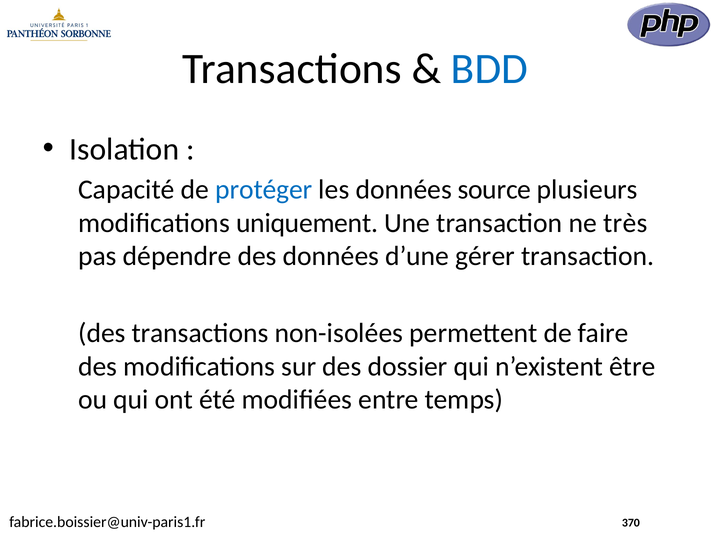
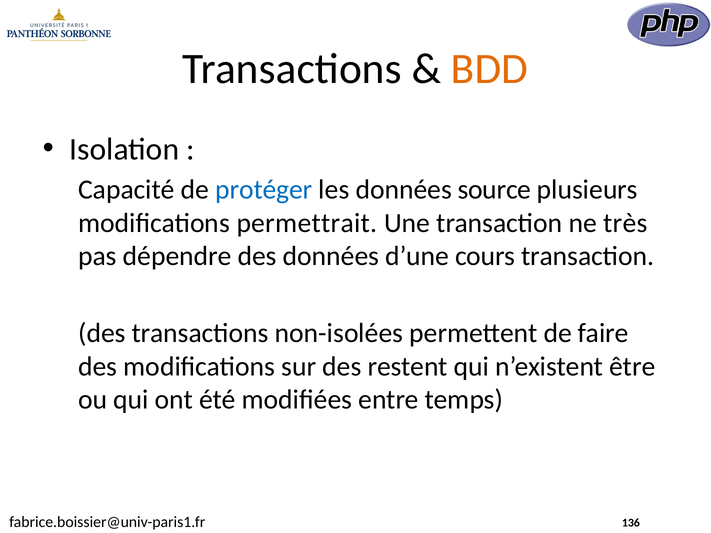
BDD colour: blue -> orange
uniquement: uniquement -> permettrait
gérer: gérer -> cours
dossier: dossier -> restent
370: 370 -> 136
